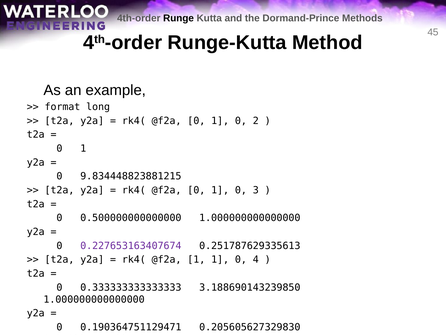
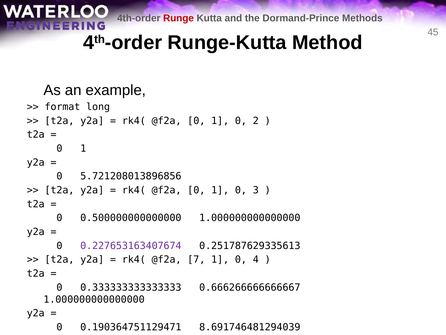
Runge colour: black -> red
9.834448823881215: 9.834448823881215 -> 5.721208013896856
@f2a 1: 1 -> 7
3.188690143239850: 3.188690143239850 -> 0.666266666666667
0.205605627329830: 0.205605627329830 -> 8.691746481294039
